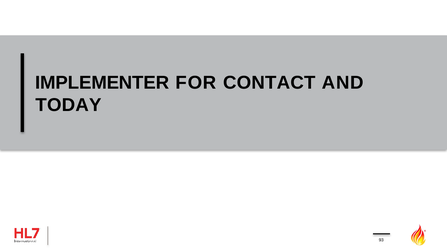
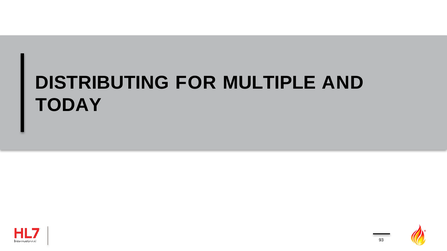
IMPLEMENTER: IMPLEMENTER -> DISTRIBUTING
CONTACT: CONTACT -> MULTIPLE
